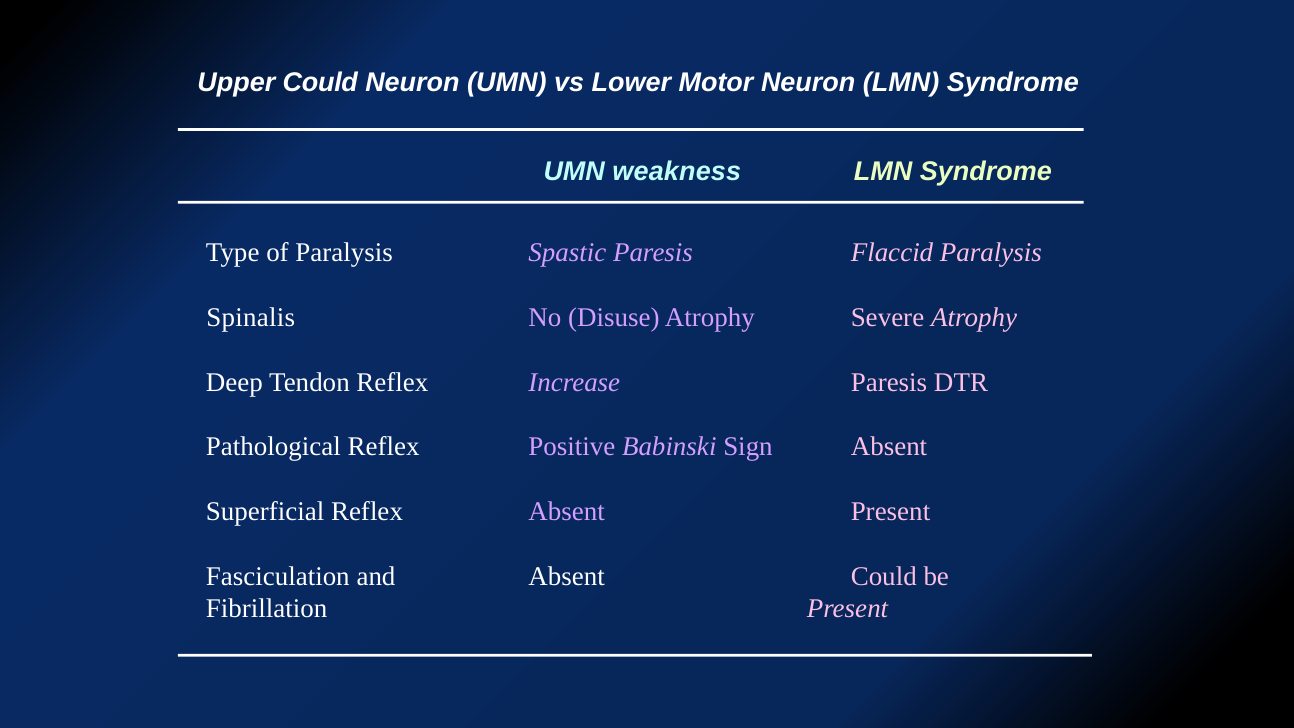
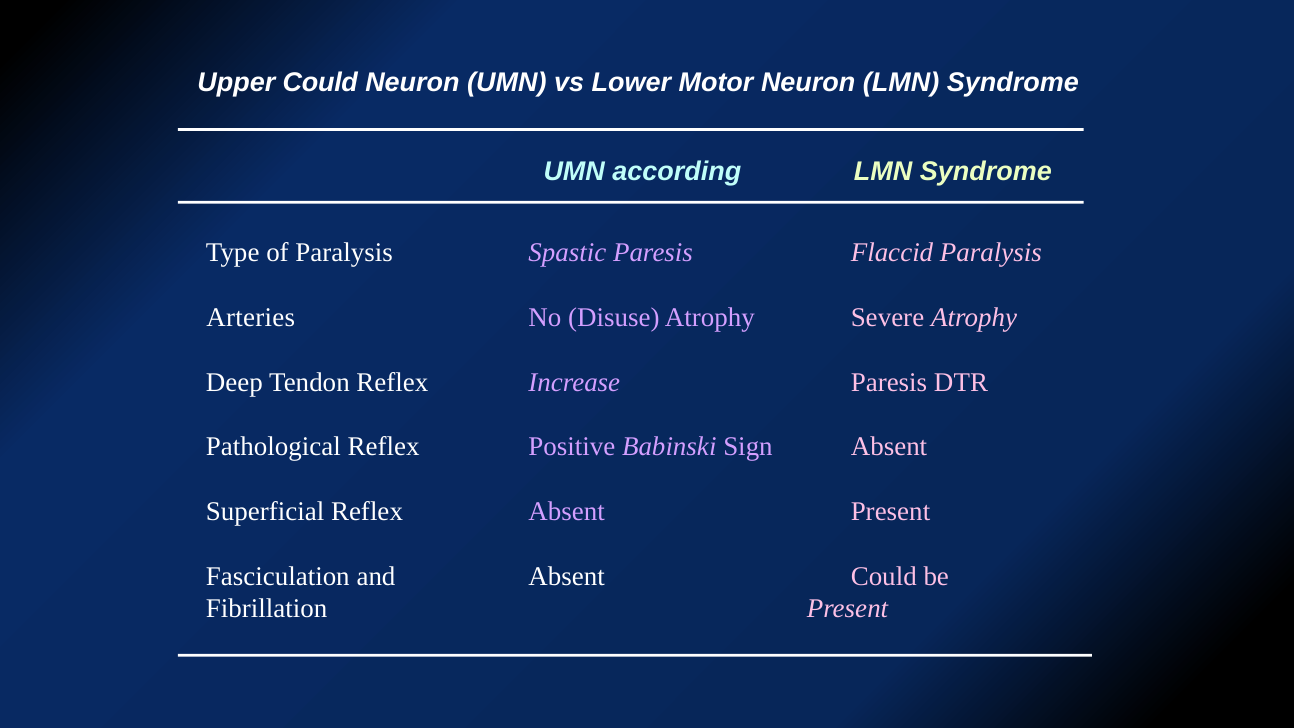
weakness: weakness -> according
Spinalis: Spinalis -> Arteries
